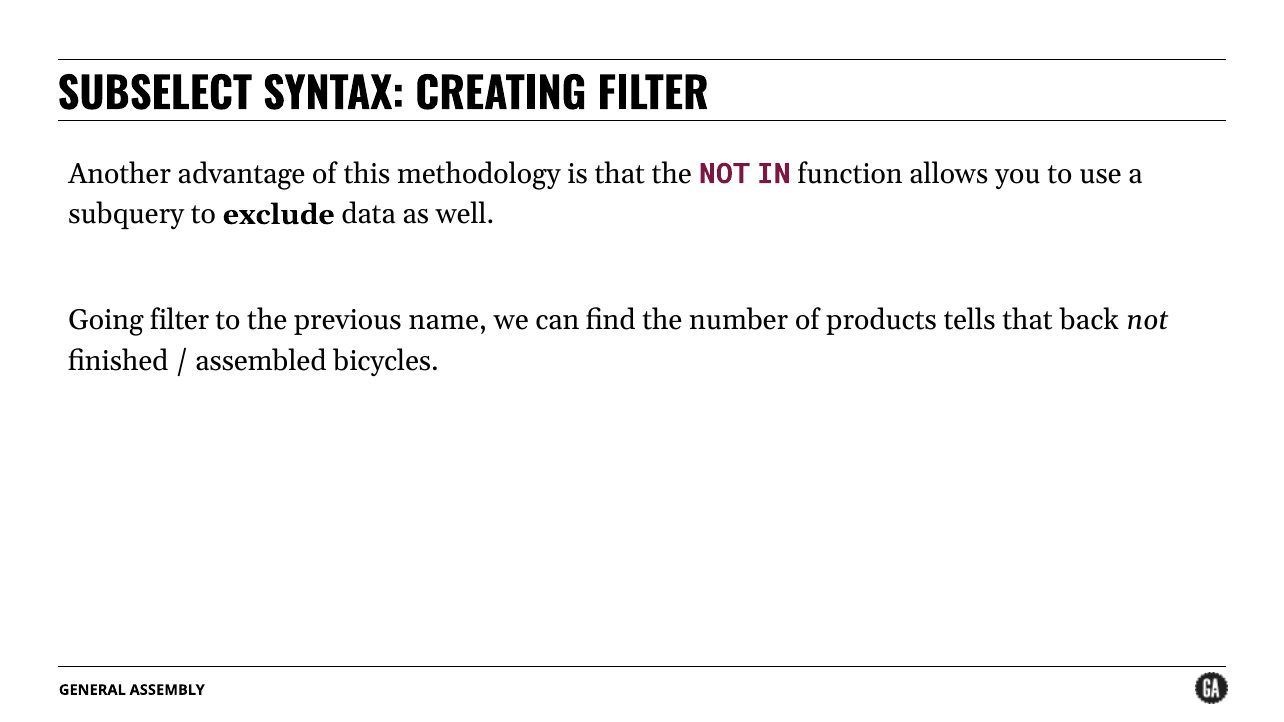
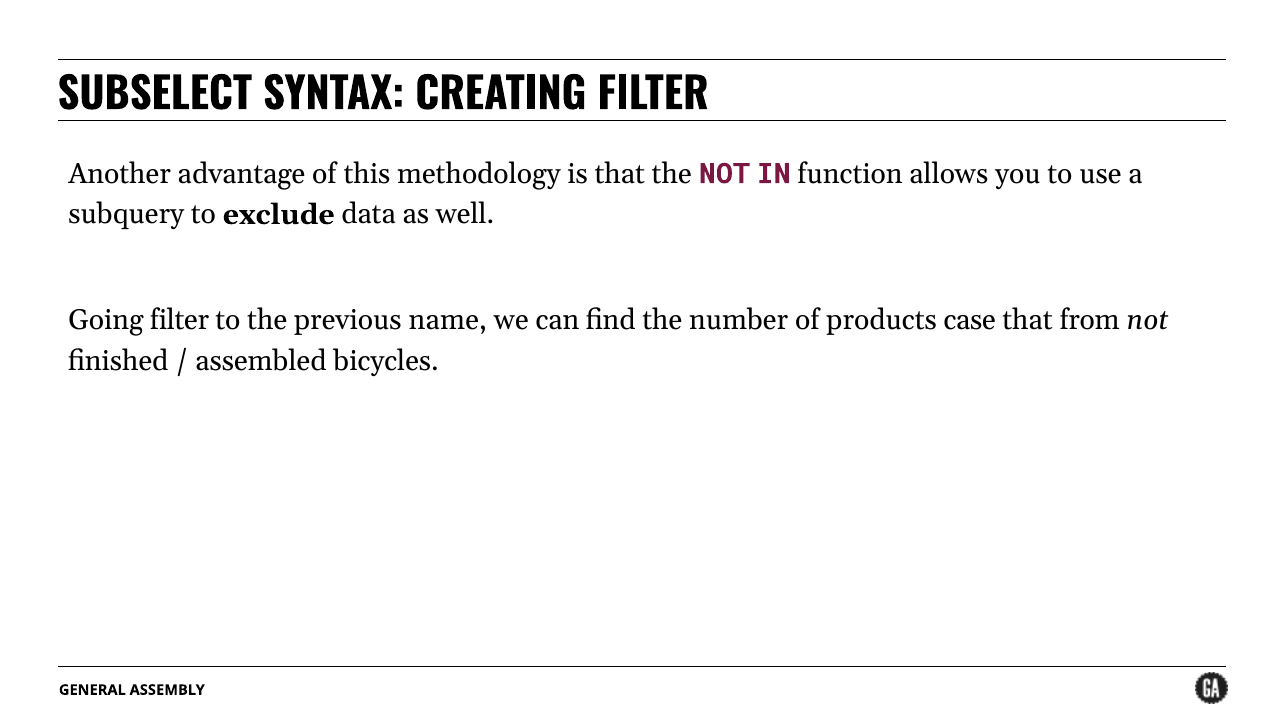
tells: tells -> case
back: back -> from
